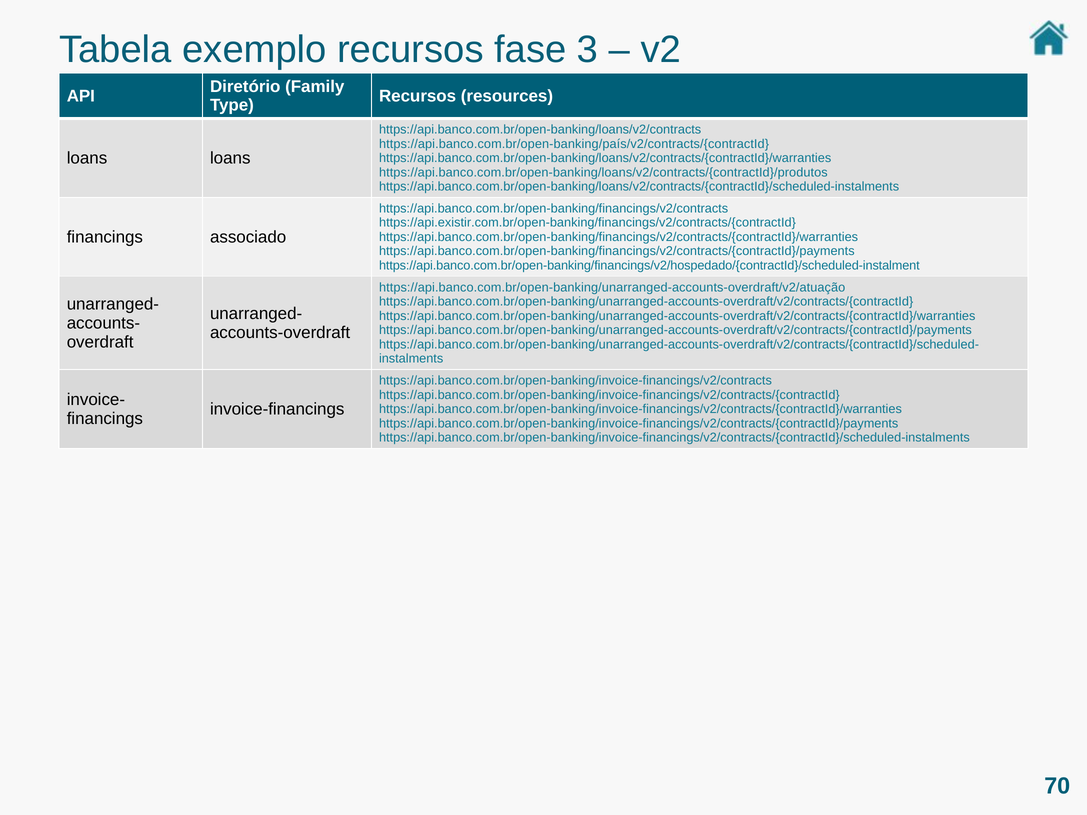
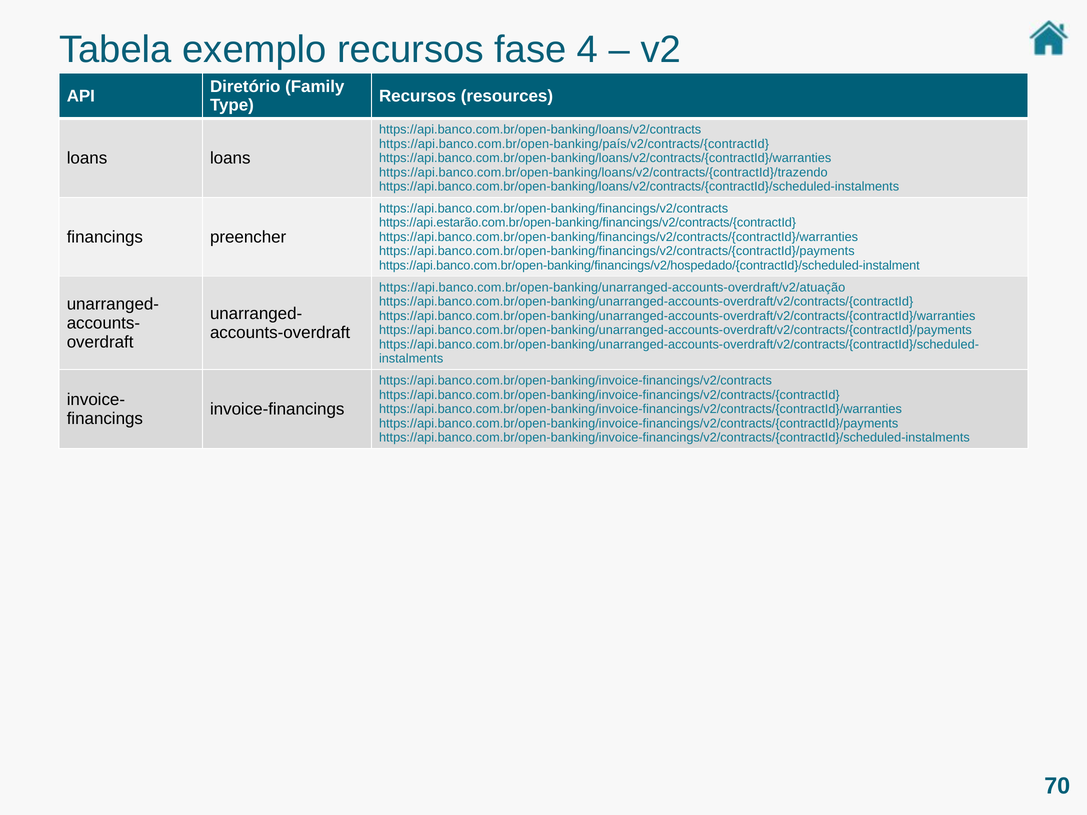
3: 3 -> 4
https://api.banco.com.br/open-banking/loans/v2/contracts/{contractId}/produtos: https://api.banco.com.br/open-banking/loans/v2/contracts/{contractId}/produtos -> https://api.banco.com.br/open-banking/loans/v2/contracts/{contractId}/trazendo
https://api.existir.com.br/open-banking/financings/v2/contracts/{contractId: https://api.existir.com.br/open-banking/financings/v2/contracts/{contractId -> https://api.estarão.com.br/open-banking/financings/v2/contracts/{contractId
associado: associado -> preencher
